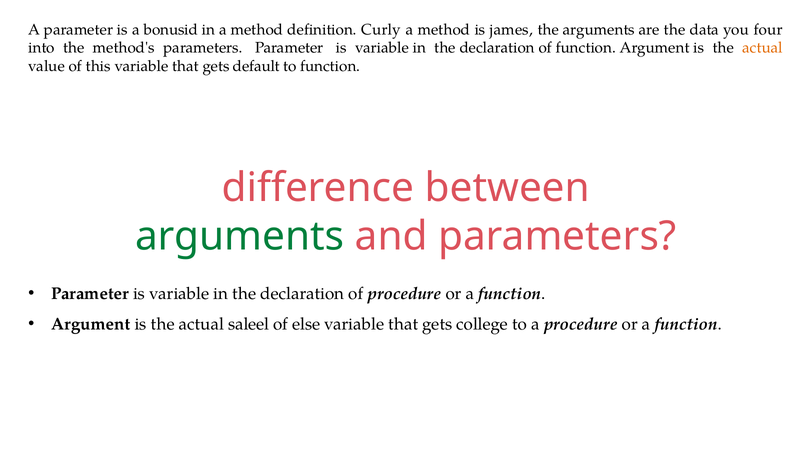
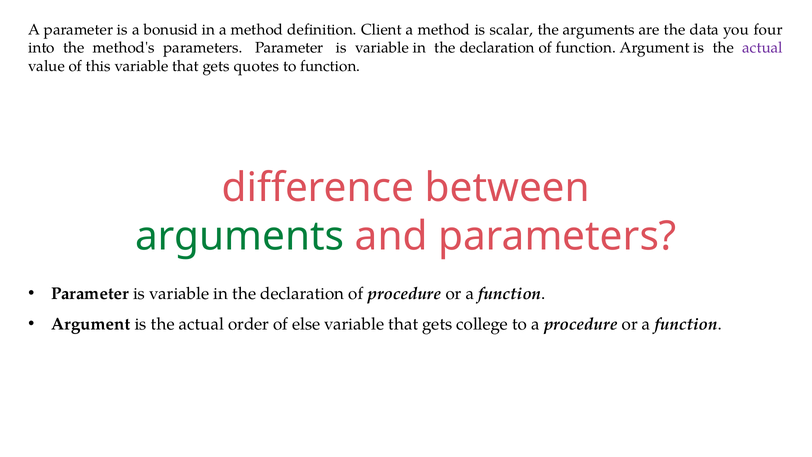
Curly: Curly -> Client
james: james -> scalar
actual at (763, 48) colour: orange -> purple
default: default -> quotes
saleel: saleel -> order
